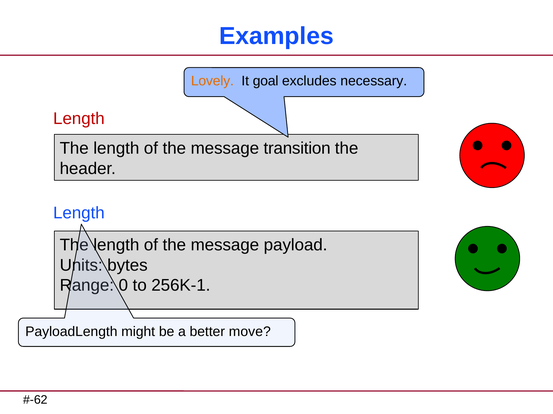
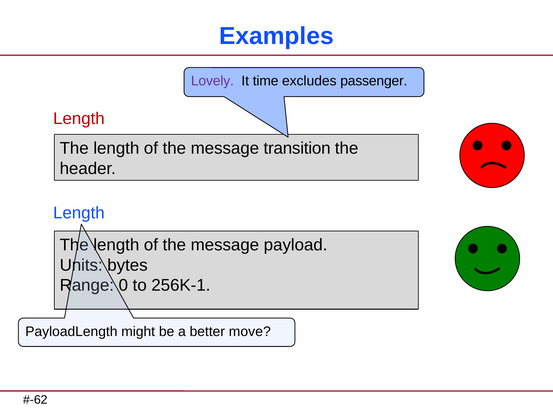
Lovely colour: orange -> purple
goal: goal -> time
necessary: necessary -> passenger
